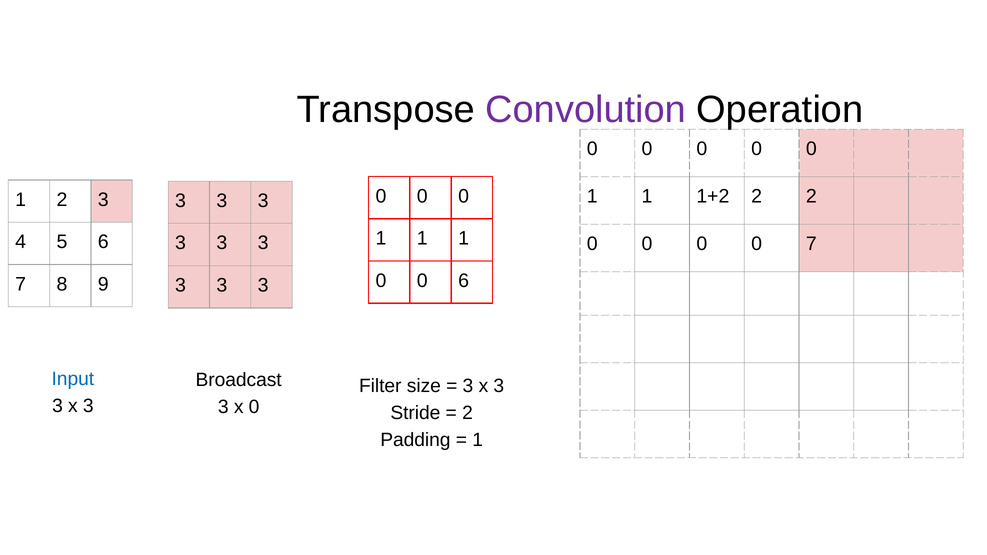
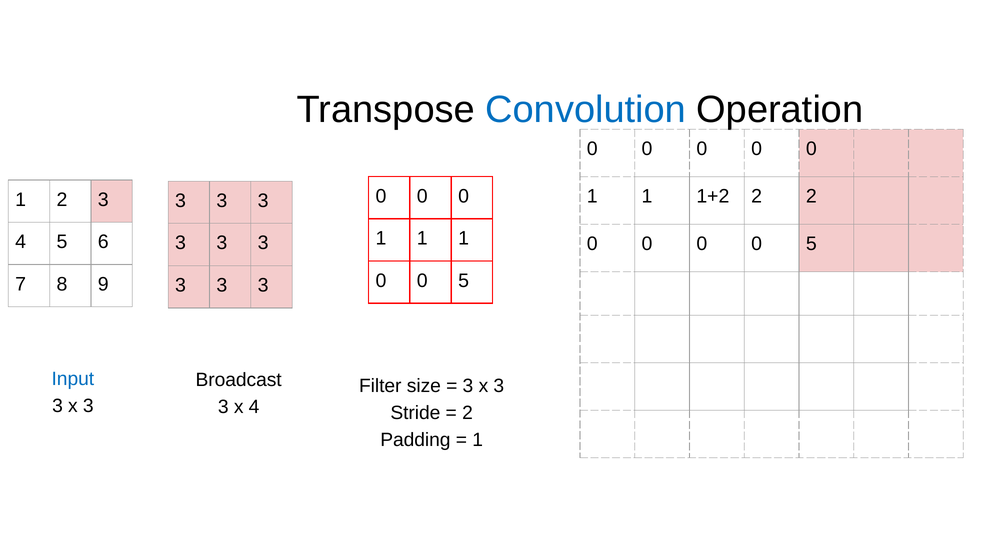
Convolution colour: purple -> blue
0 0 0 7: 7 -> 5
6 at (464, 281): 6 -> 5
x 0: 0 -> 4
